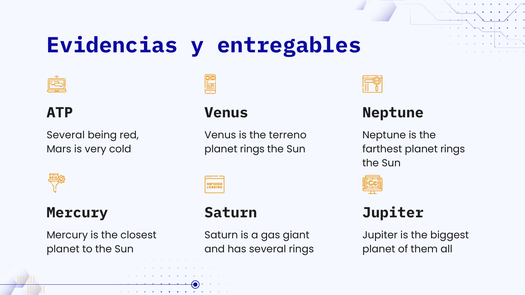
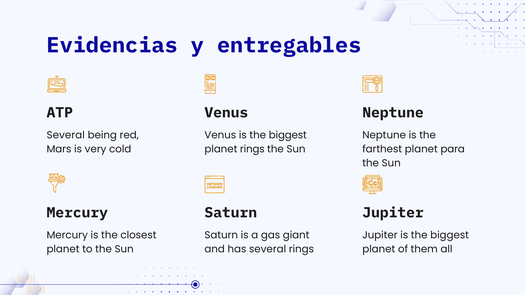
Venus is the terreno: terreno -> biggest
farthest planet rings: rings -> para
